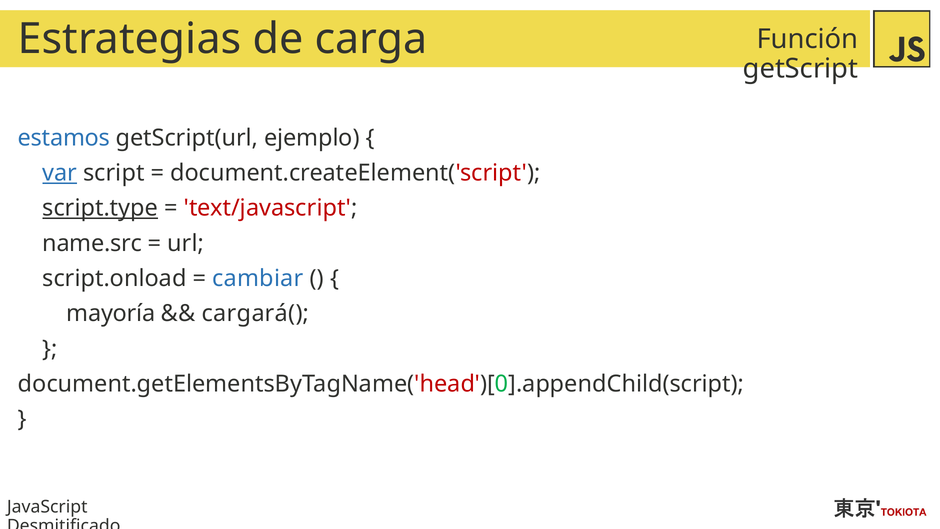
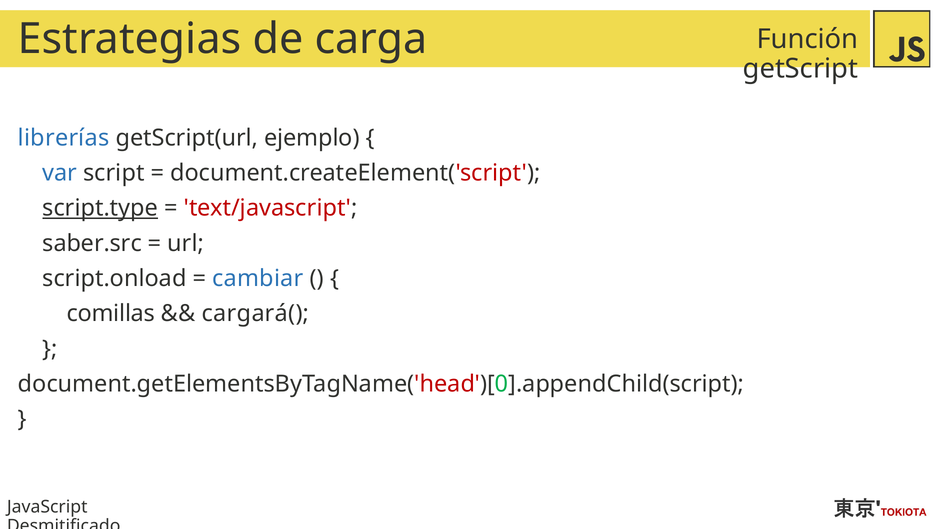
estamos: estamos -> librerías
var underline: present -> none
name.src: name.src -> saber.src
mayoría: mayoría -> comillas
